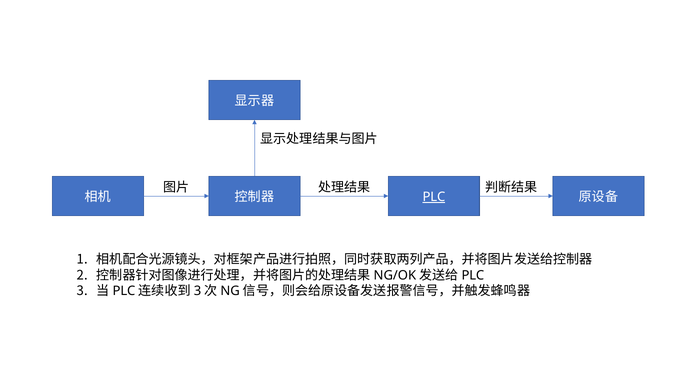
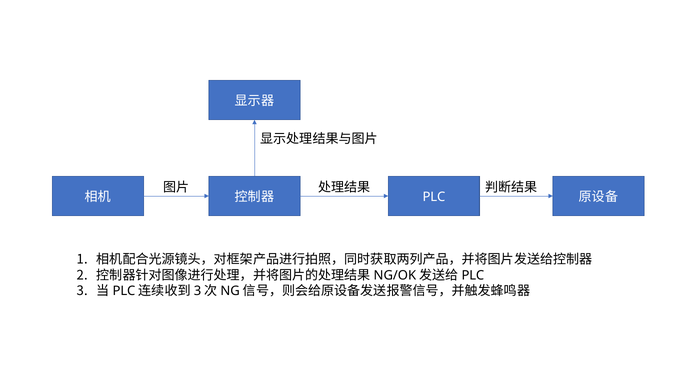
PLC underline: present -> none
